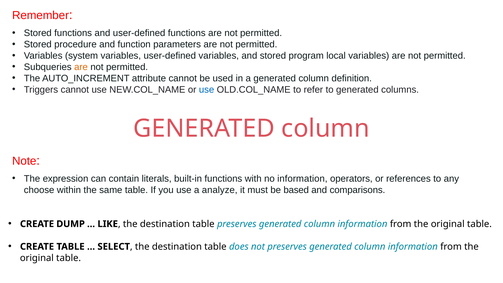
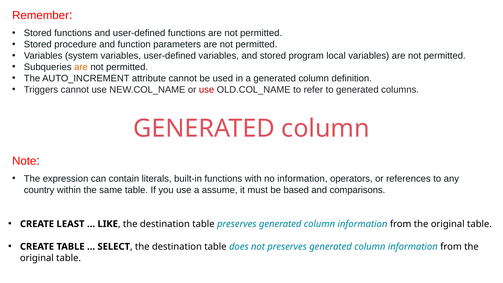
use at (207, 90) colour: blue -> red
choose: choose -> country
analyze: analyze -> assume
DUMP: DUMP -> LEAST
